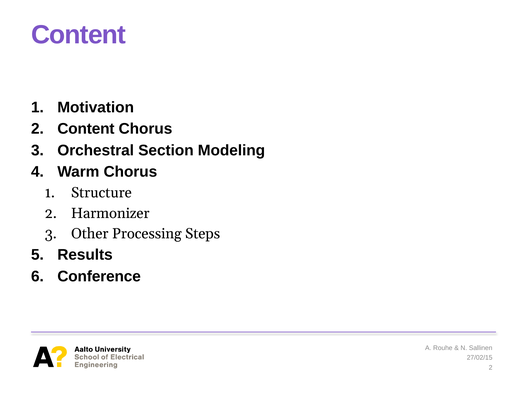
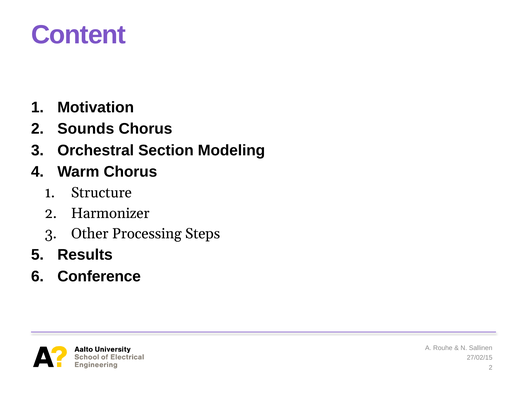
2 Content: Content -> Sounds
